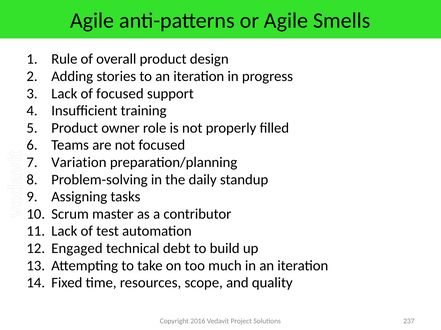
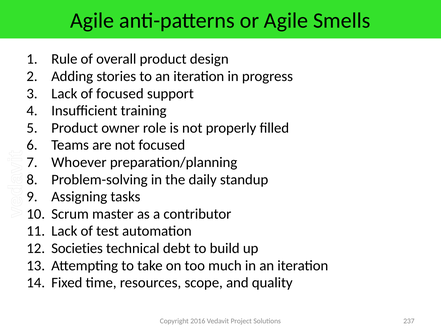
Variation: Variation -> Whoever
Engaged: Engaged -> Societies
